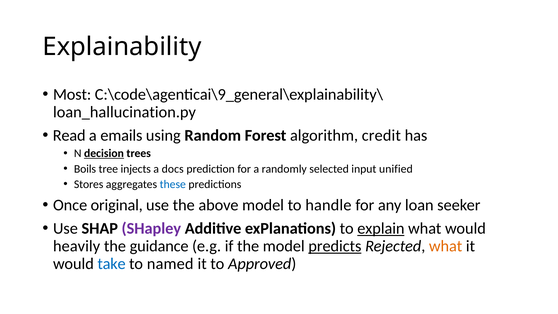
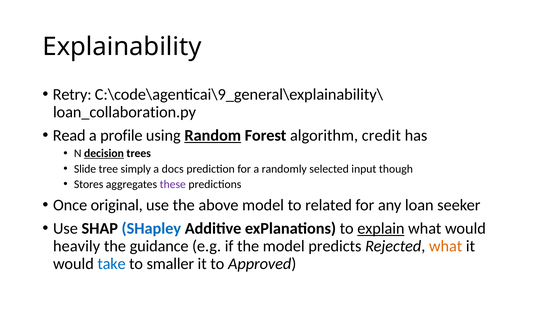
Most: Most -> Retry
loan_hallucination.py: loan_hallucination.py -> loan_collaboration.py
emails: emails -> profile
Random underline: none -> present
Boils: Boils -> Slide
injects: injects -> simply
unified: unified -> though
these colour: blue -> purple
handle: handle -> related
SHapley colour: purple -> blue
predicts underline: present -> none
named: named -> smaller
